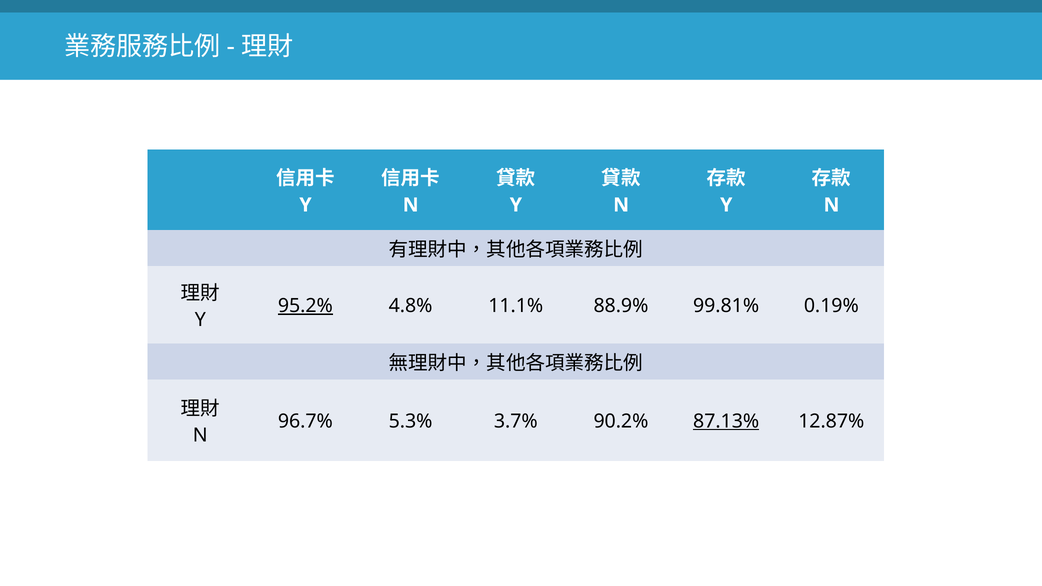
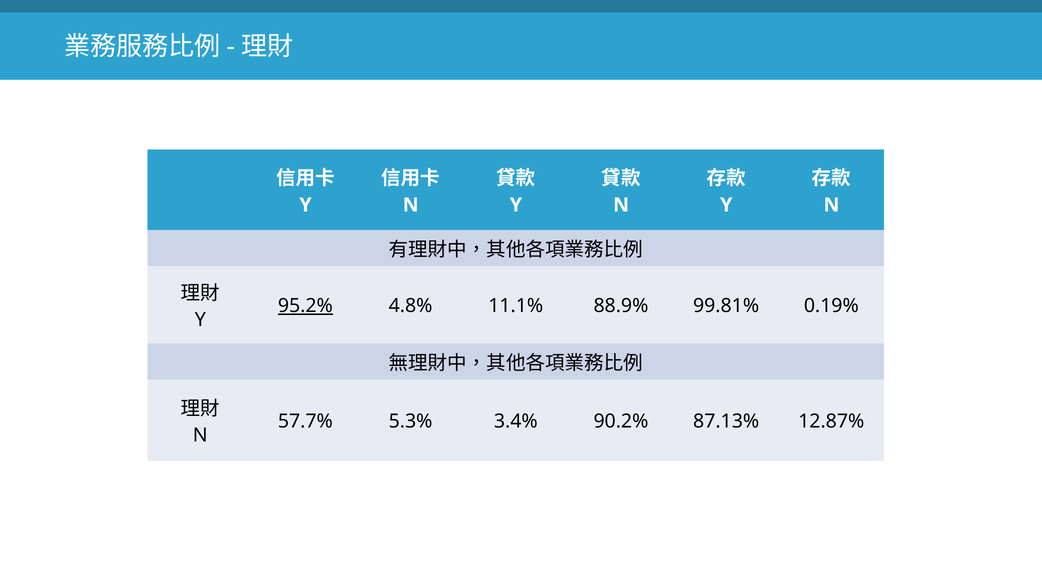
96.7%: 96.7% -> 57.7%
3.7%: 3.7% -> 3.4%
87.13% underline: present -> none
